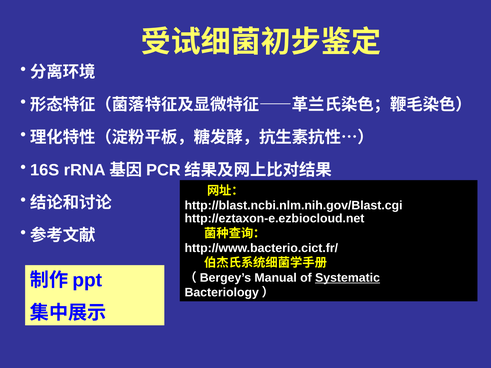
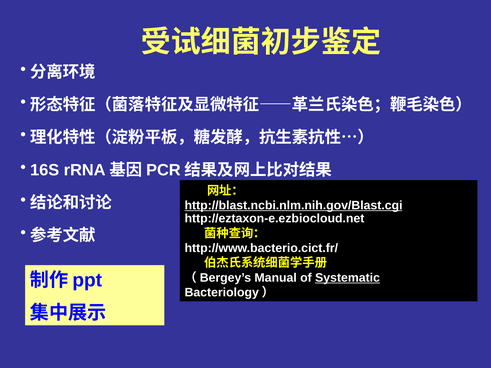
http://blast.ncbi.nlm.nih.gov/Blast.cgi underline: none -> present
